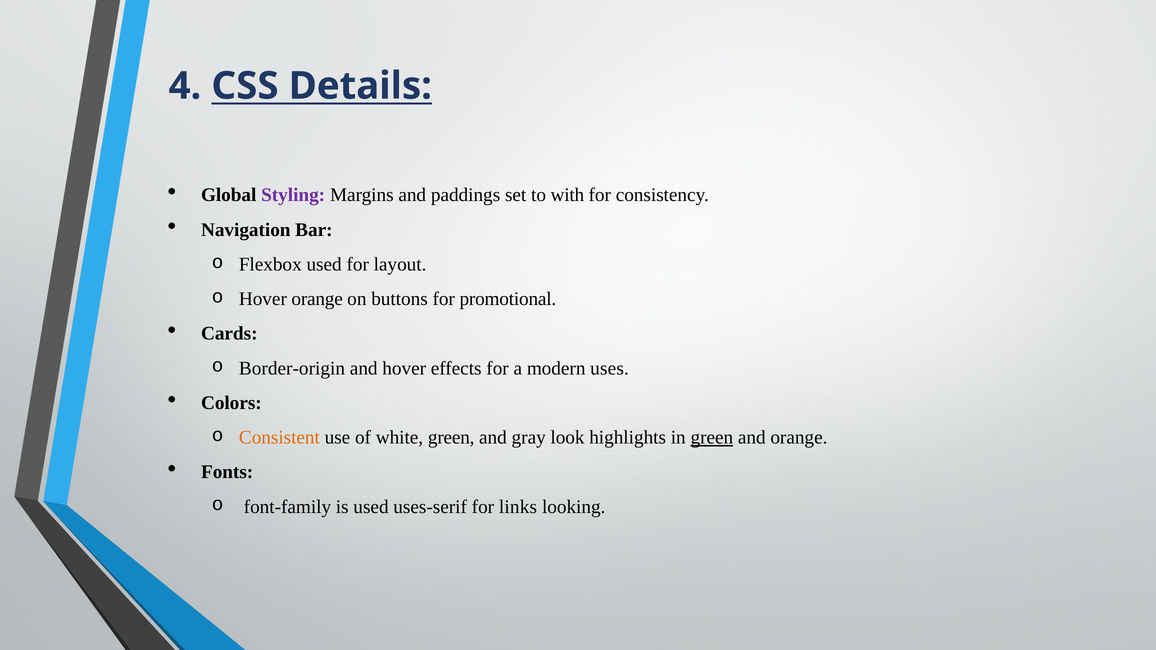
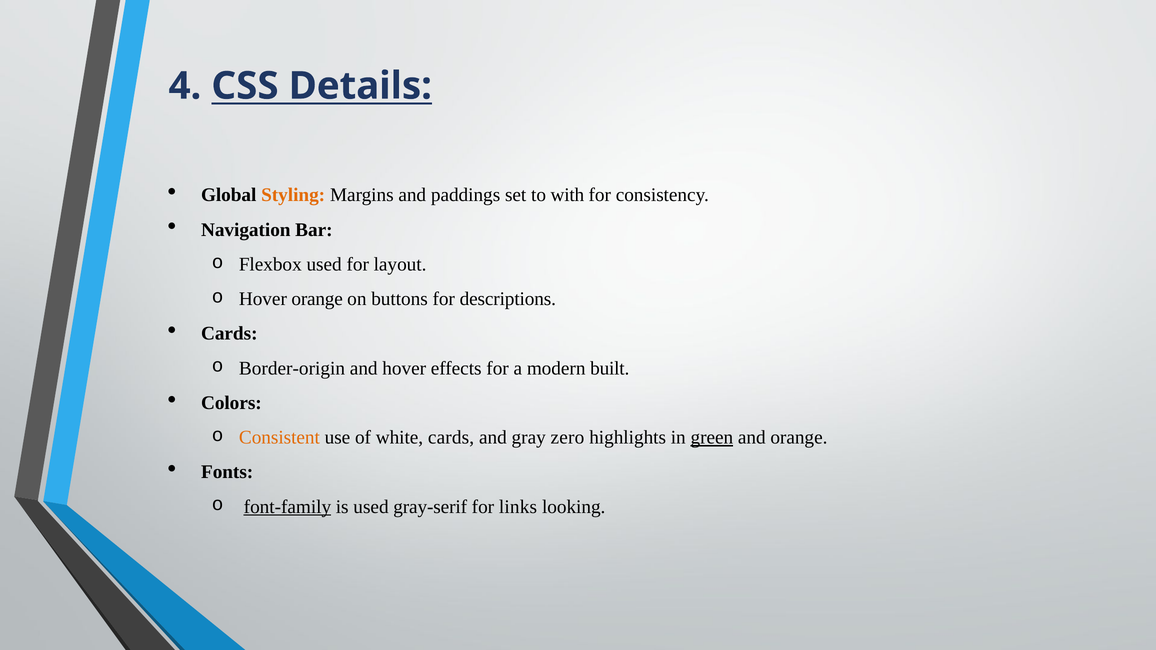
Styling colour: purple -> orange
promotional: promotional -> descriptions
uses: uses -> built
white green: green -> cards
look: look -> zero
font-family underline: none -> present
uses-serif: uses-serif -> gray-serif
